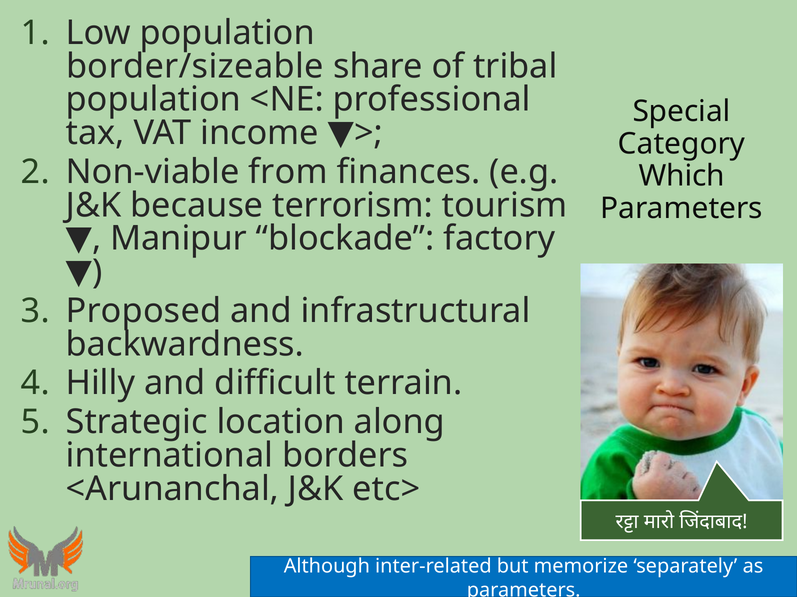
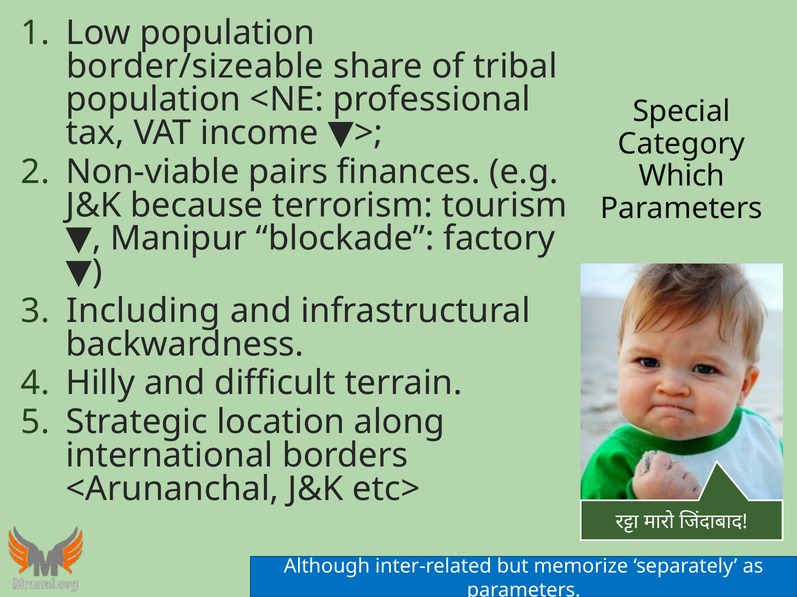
from: from -> pairs
Proposed: Proposed -> Including
